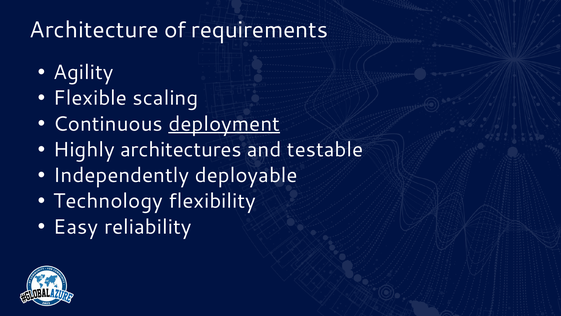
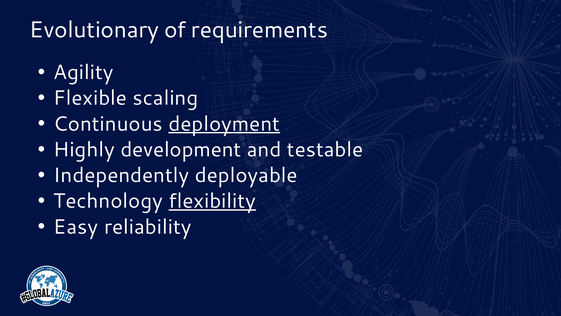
Architecture: Architecture -> Evolutionary
architectures: architectures -> development
flexibility underline: none -> present
